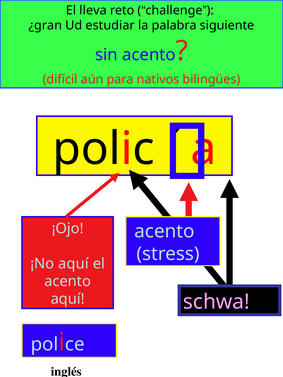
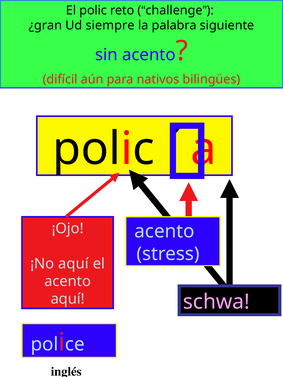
El lleva: lleva -> polic
estudiar: estudiar -> siempre
